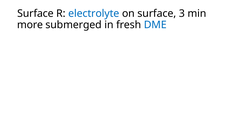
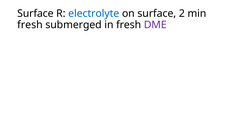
3: 3 -> 2
more at (30, 25): more -> fresh
DME colour: blue -> purple
